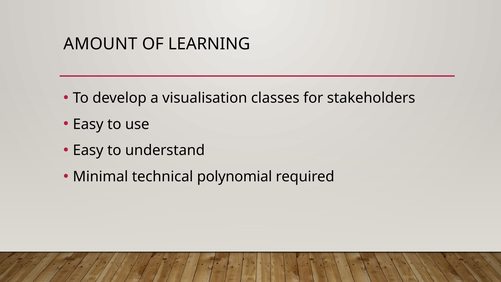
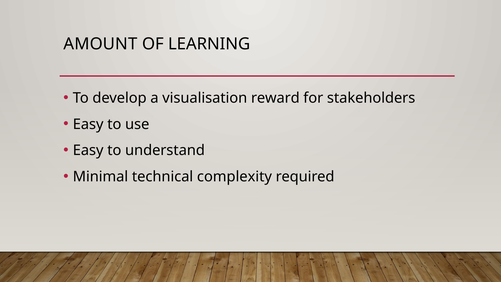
classes: classes -> reward
polynomial: polynomial -> complexity
